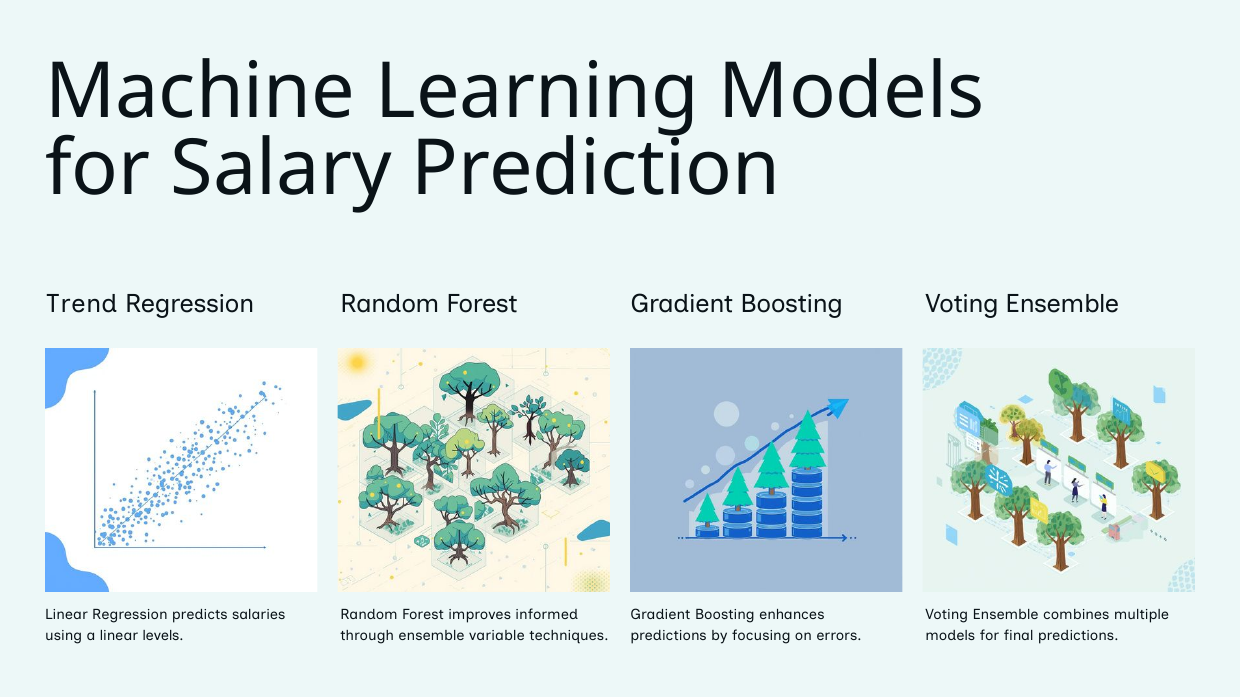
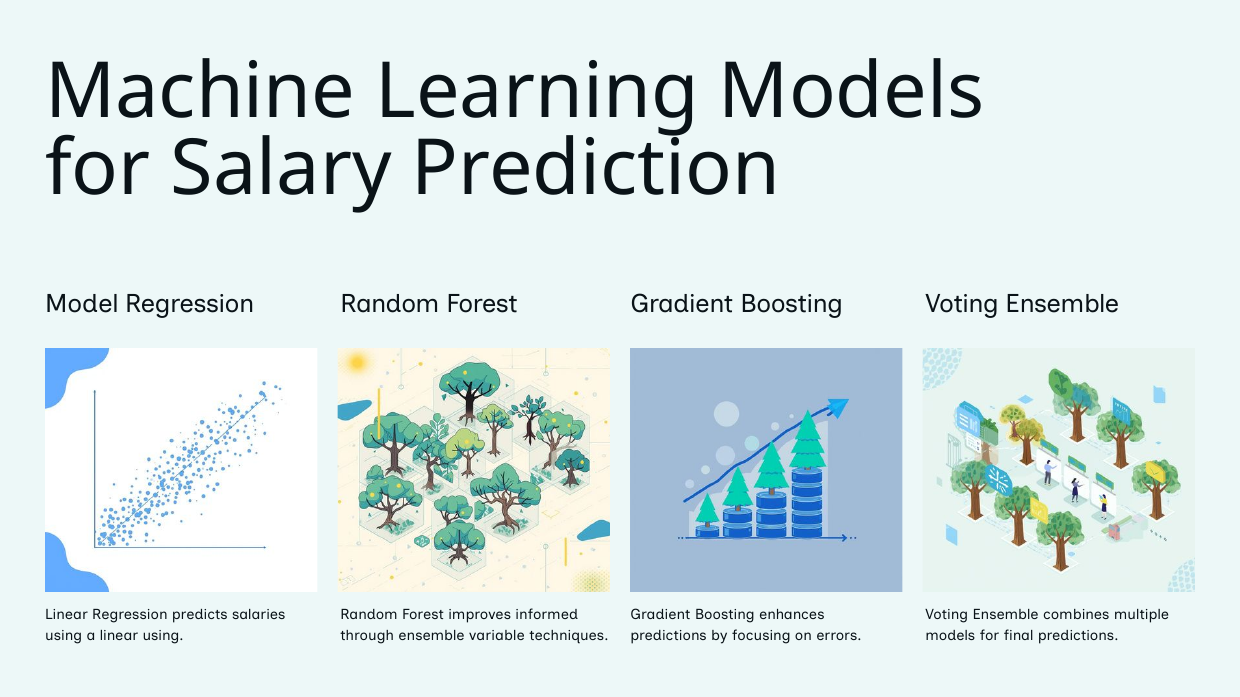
Trend: Trend -> Model
linear levels: levels -> using
